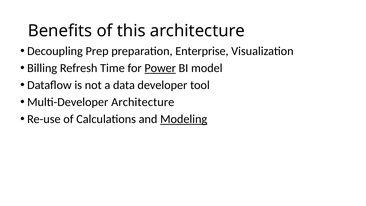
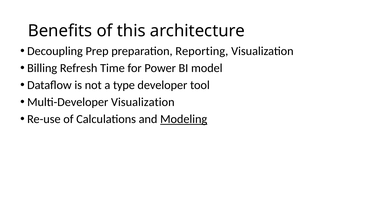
Enterprise: Enterprise -> Reporting
Power underline: present -> none
data: data -> type
Multi-Developer Architecture: Architecture -> Visualization
